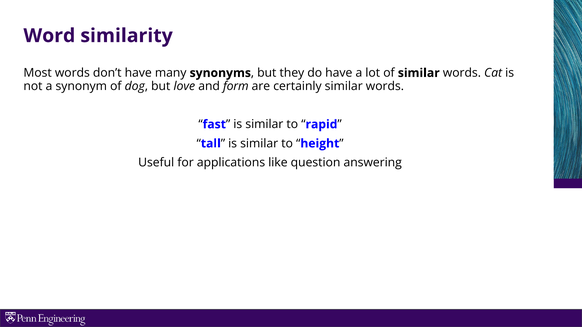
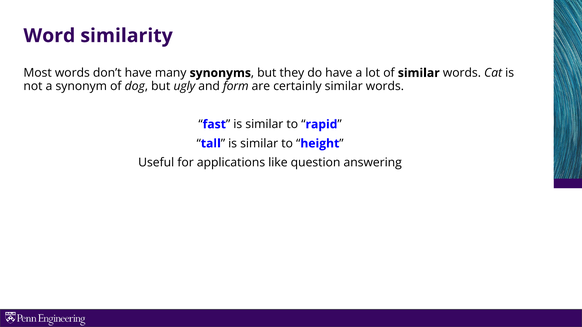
love: love -> ugly
